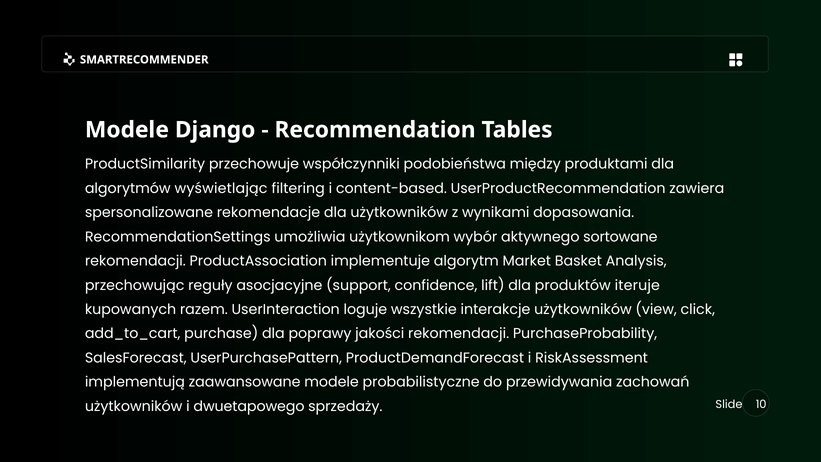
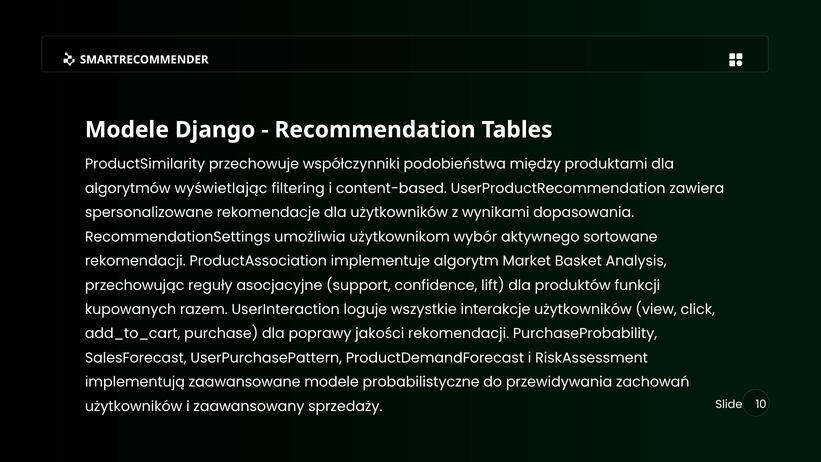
iteruje: iteruje -> funkcji
dwuetapowego: dwuetapowego -> zaawansowany
